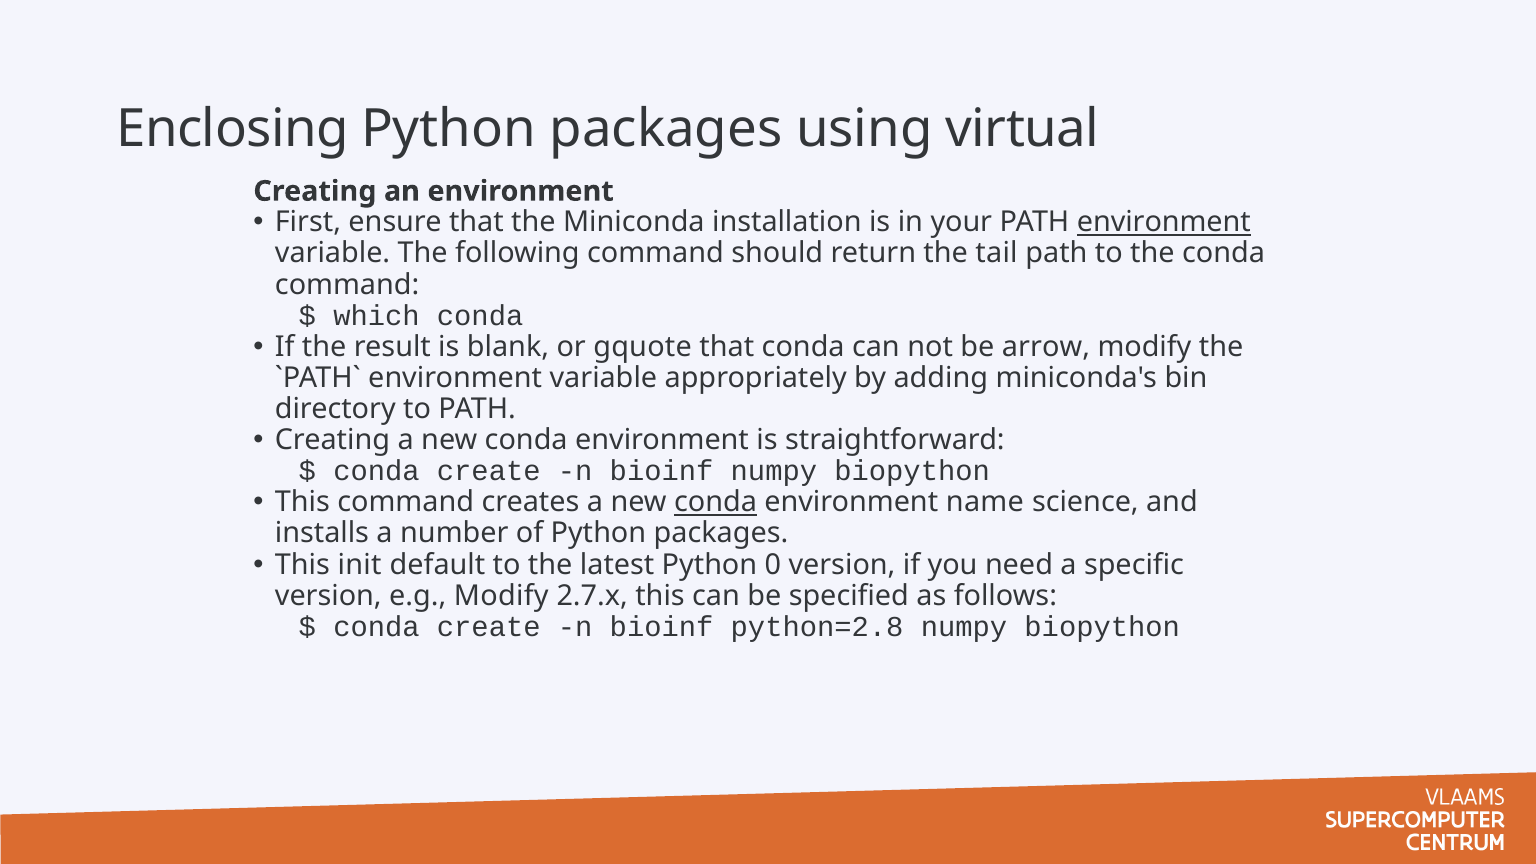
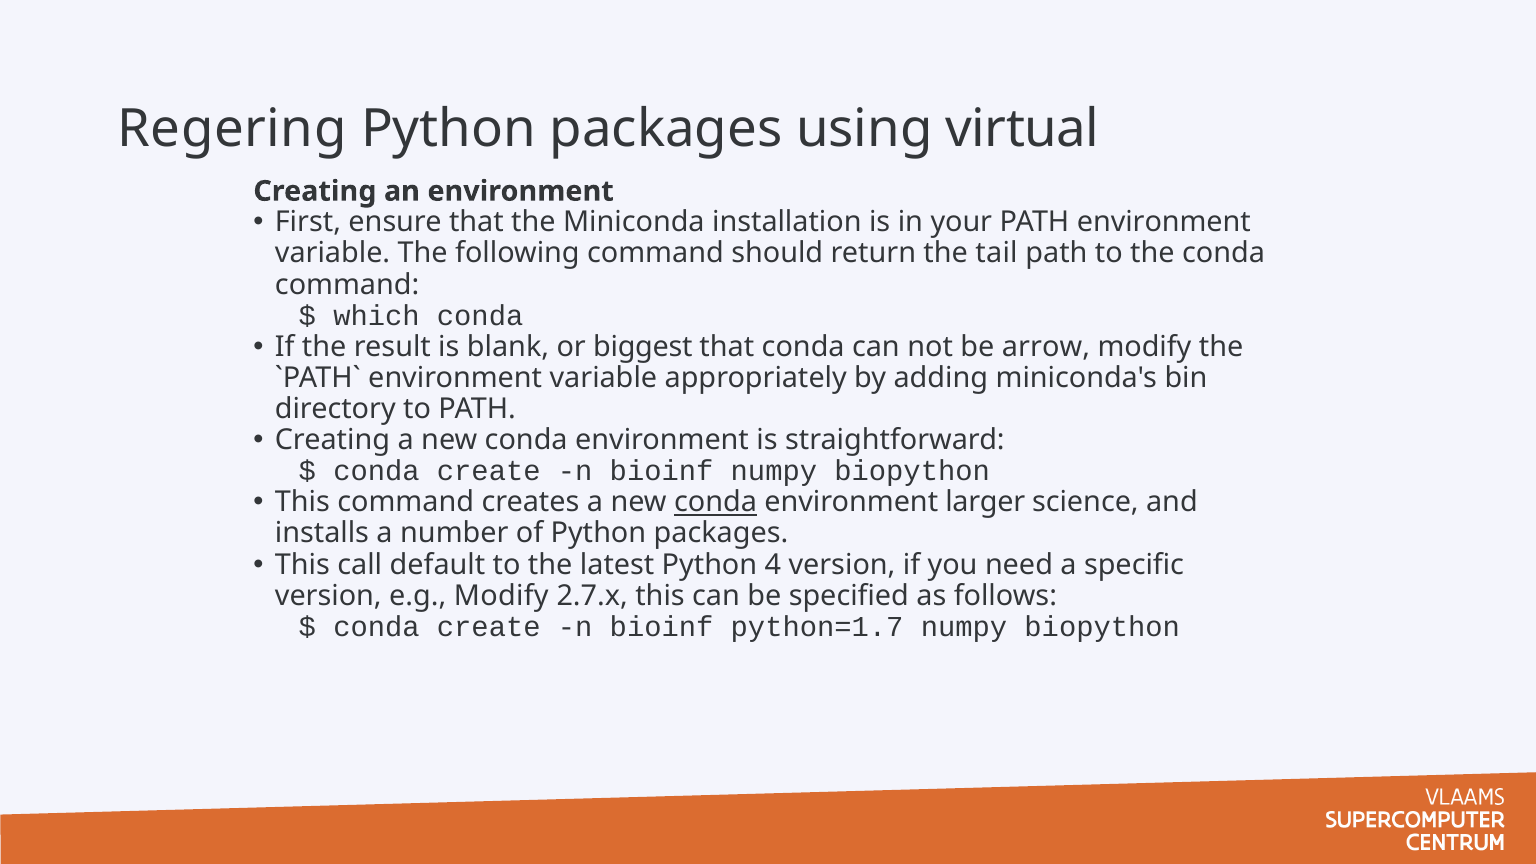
Enclosing: Enclosing -> Regering
environment at (1164, 222) underline: present -> none
gquote: gquote -> biggest
name: name -> larger
init: init -> call
0: 0 -> 4
python=2.8: python=2.8 -> python=1.7
